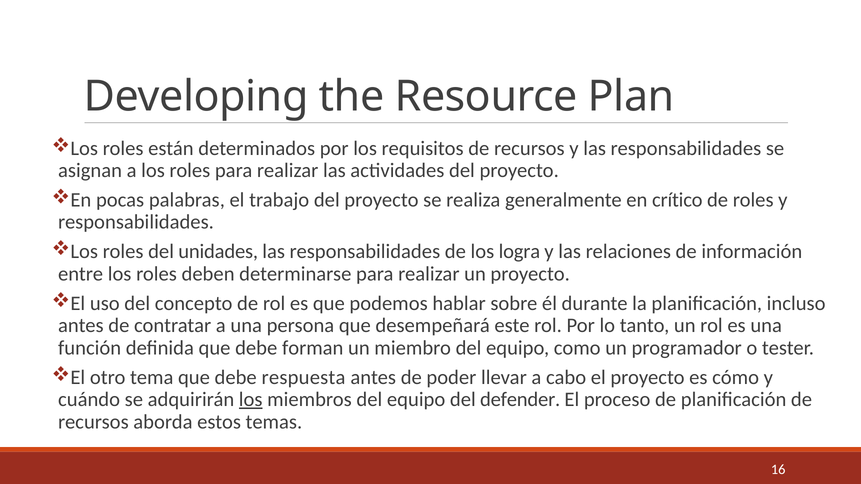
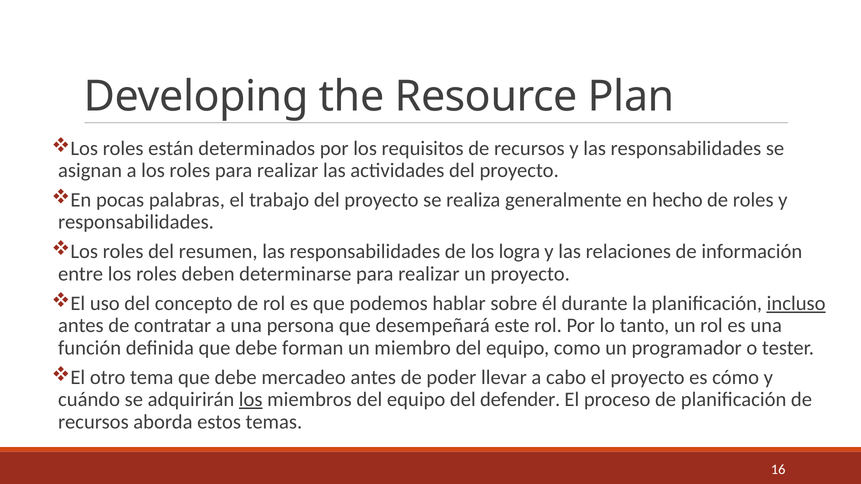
crítico: crítico -> hecho
unidades: unidades -> resumen
incluso underline: none -> present
respuesta: respuesta -> mercadeo
